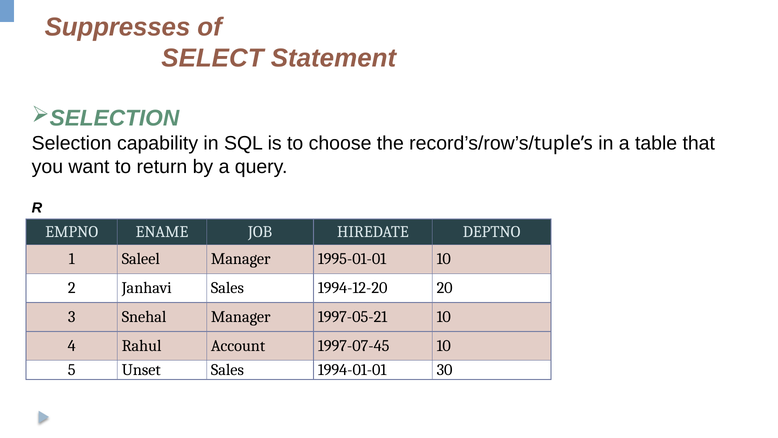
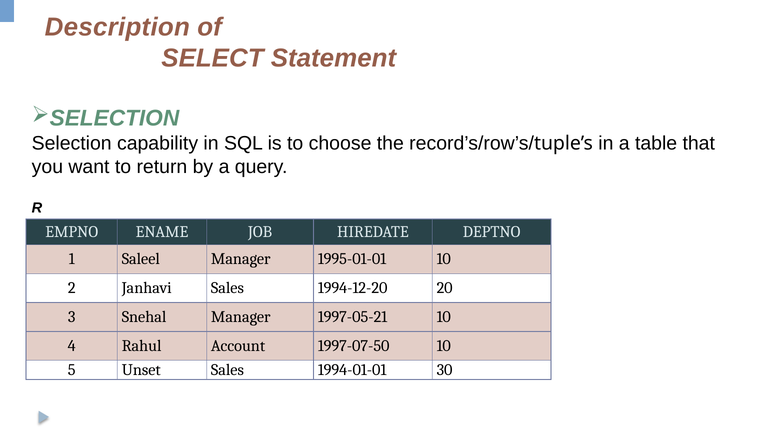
Suppresses: Suppresses -> Description
1997-07-45: 1997-07-45 -> 1997-07-50
